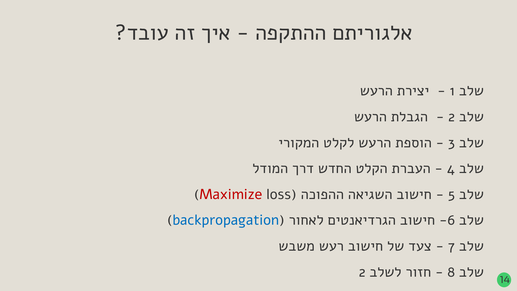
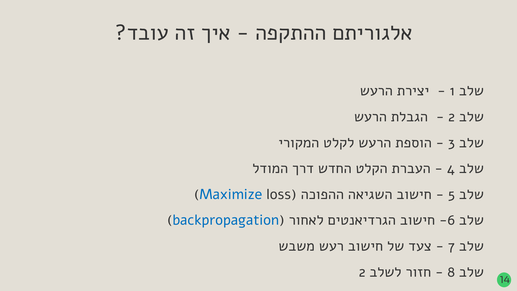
Maximize colour: red -> blue
